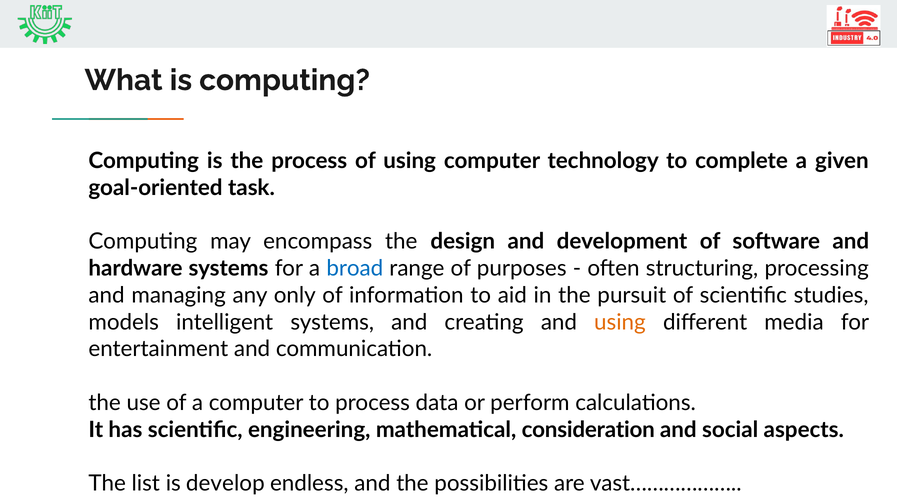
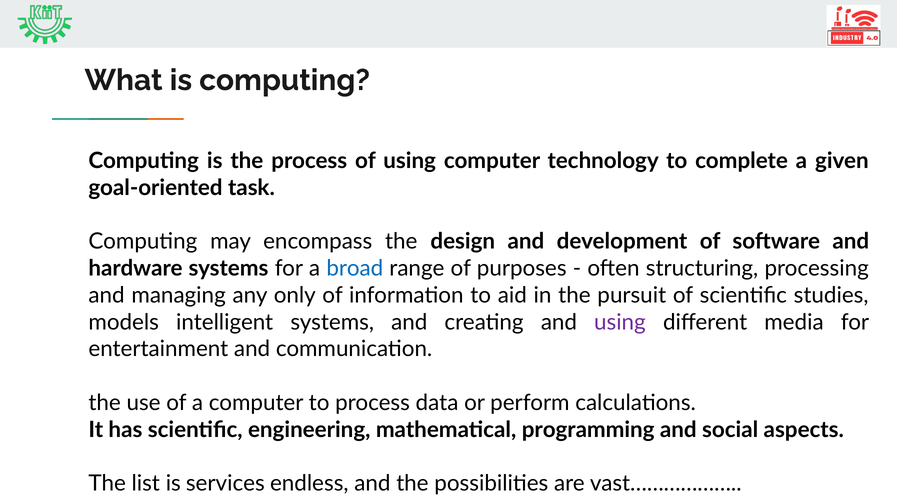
using at (620, 323) colour: orange -> purple
consideration: consideration -> programming
develop: develop -> services
